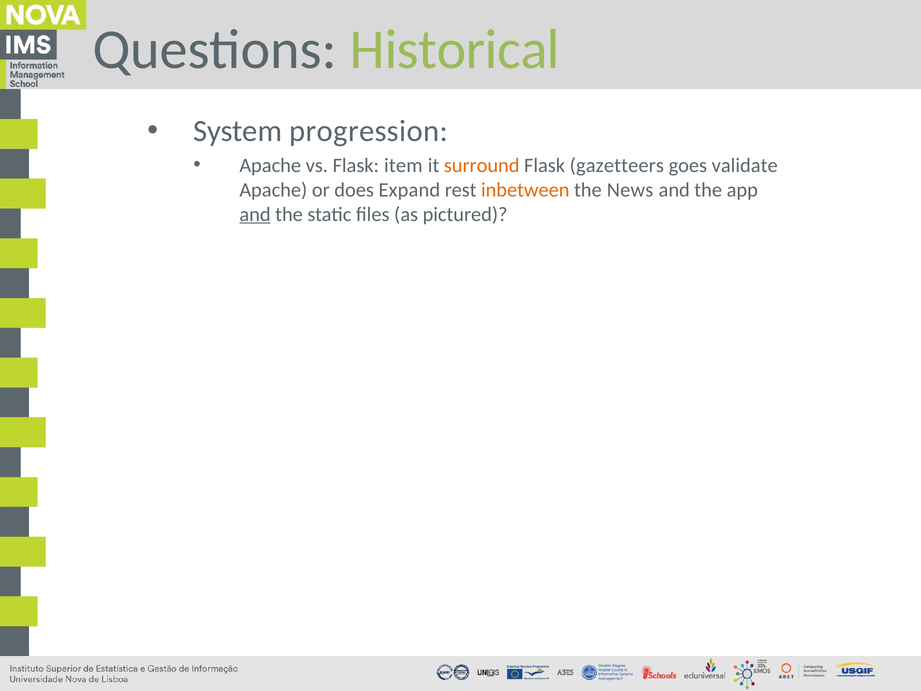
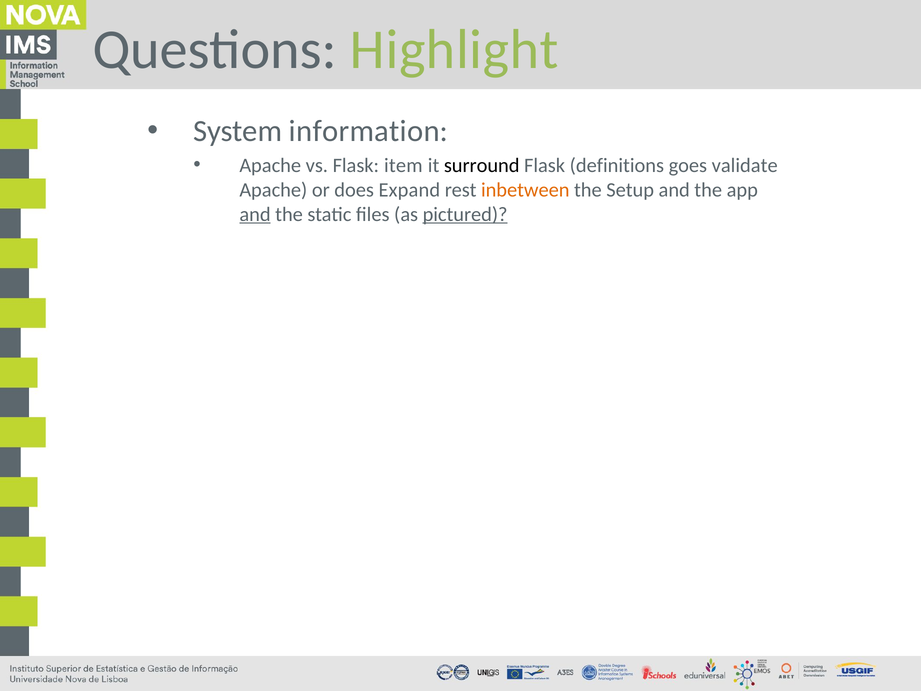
Historical: Historical -> Highlight
progression: progression -> information
surround colour: orange -> black
gazetteers: gazetteers -> definitions
News: News -> Setup
pictured underline: none -> present
